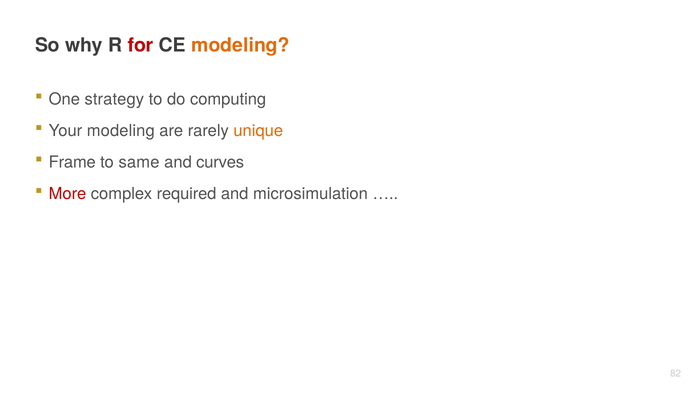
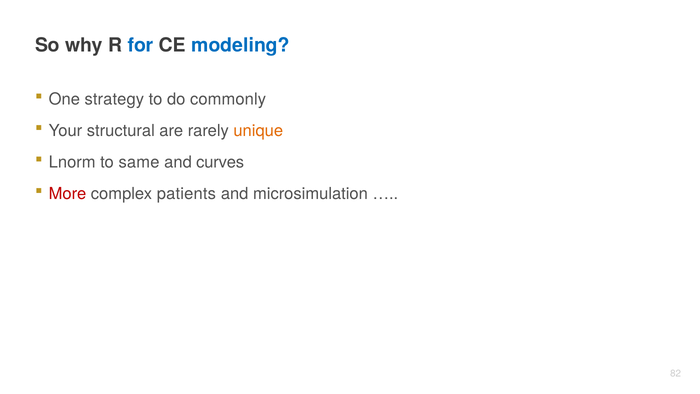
for colour: red -> blue
modeling at (240, 45) colour: orange -> blue
computing: computing -> commonly
Your modeling: modeling -> structural
Frame: Frame -> Lnorm
required: required -> patients
